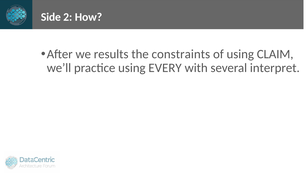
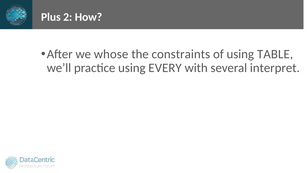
Side: Side -> Plus
results: results -> whose
CLAIM: CLAIM -> TABLE
